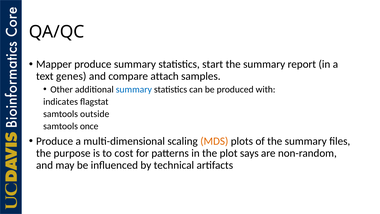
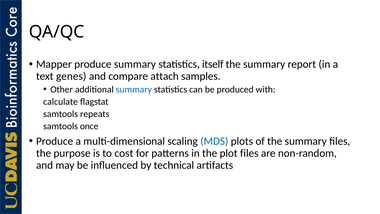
start: start -> itself
indicates: indicates -> calculate
outside: outside -> repeats
MDS colour: orange -> blue
plot says: says -> files
